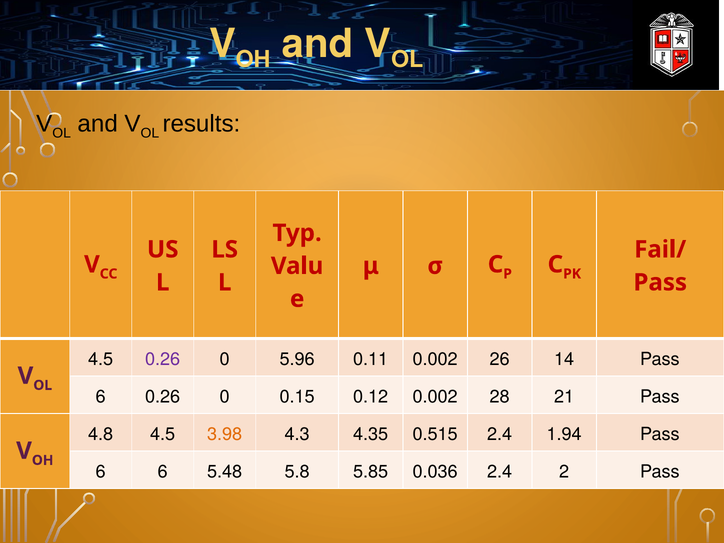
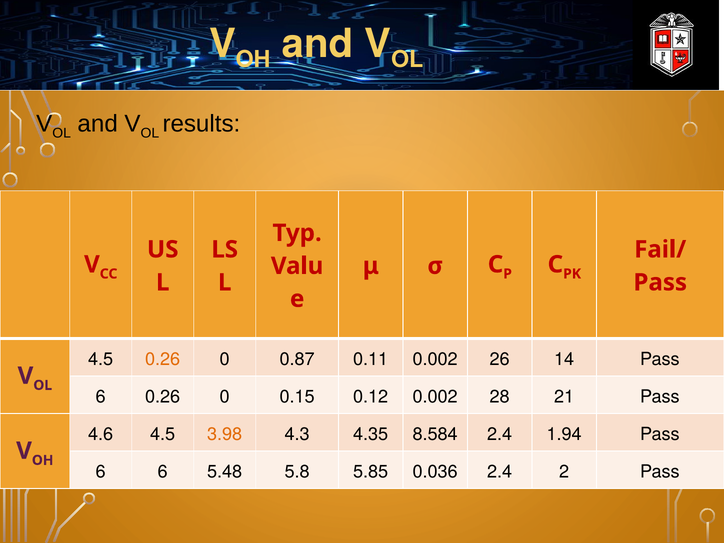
0.26 at (163, 359) colour: purple -> orange
5.96: 5.96 -> 0.87
4.8: 4.8 -> 4.6
0.515: 0.515 -> 8.584
